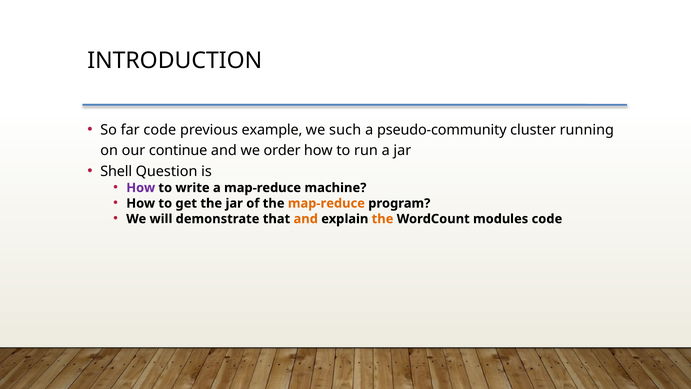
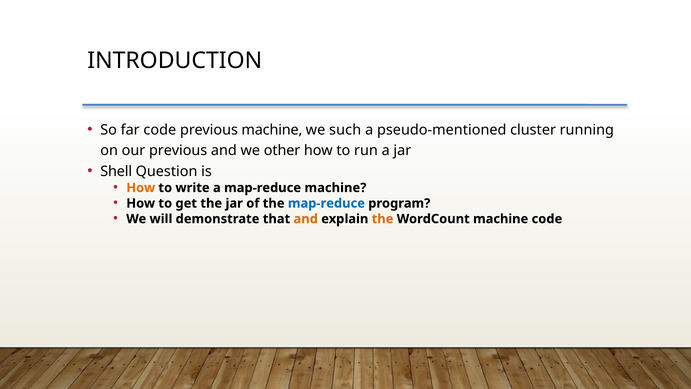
previous example: example -> machine
pseudo-community: pseudo-community -> pseudo-mentioned
our continue: continue -> previous
order: order -> other
How at (141, 188) colour: purple -> orange
map-reduce at (326, 203) colour: orange -> blue
WordCount modules: modules -> machine
